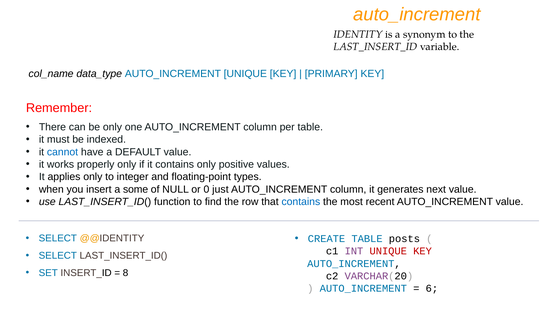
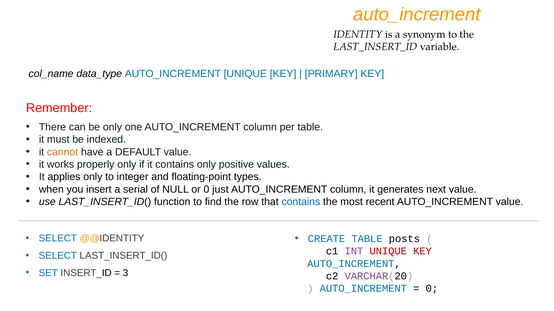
cannot colour: blue -> orange
some: some -> serial
8: 8 -> 3
6 at (432, 289): 6 -> 0
